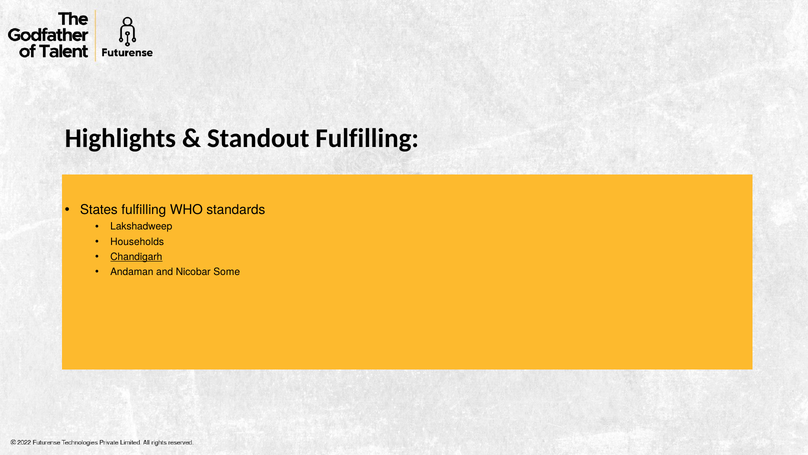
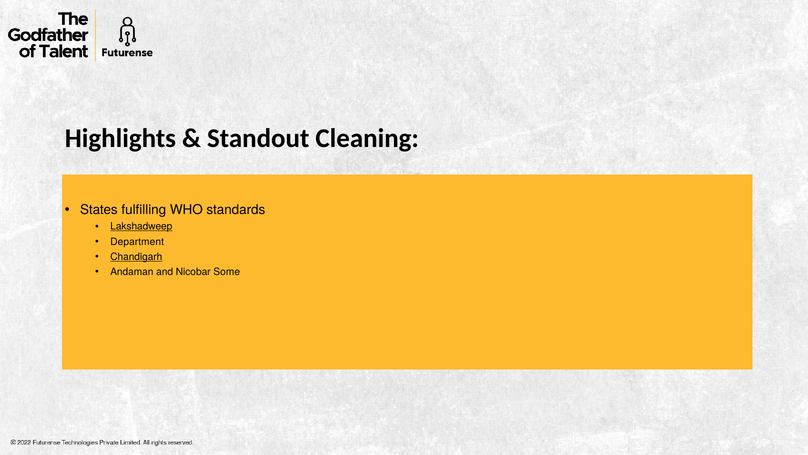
Standout Fulfilling: Fulfilling -> Cleaning
Lakshadweep underline: none -> present
Households: Households -> Department
